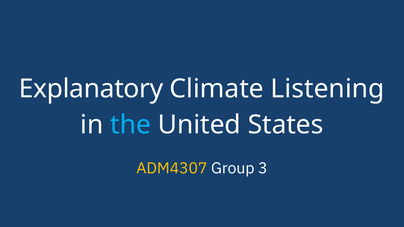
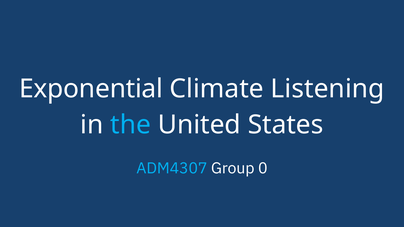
Explanatory: Explanatory -> Exponential
ADM4307 colour: yellow -> light blue
3: 3 -> 0
